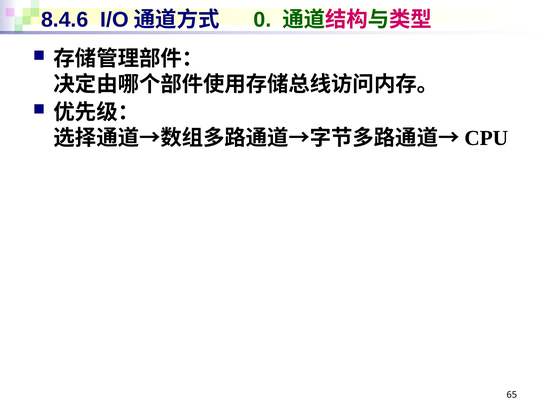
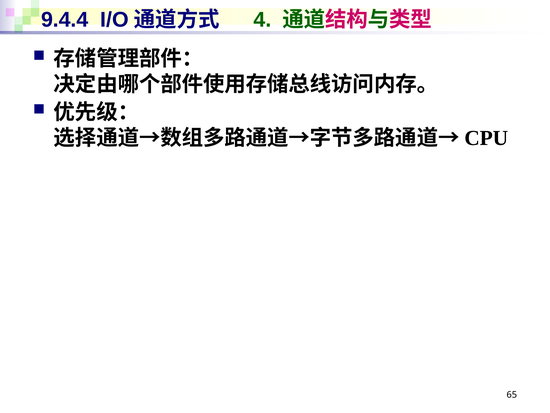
8.4.6: 8.4.6 -> 9.4.4
0: 0 -> 4
